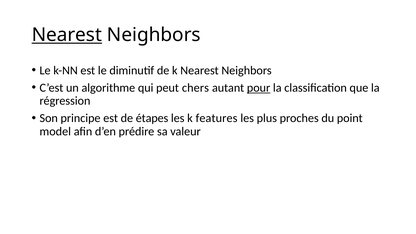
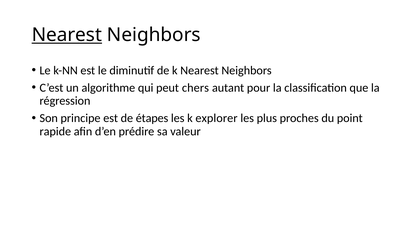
pour underline: present -> none
features: features -> explorer
model: model -> rapide
